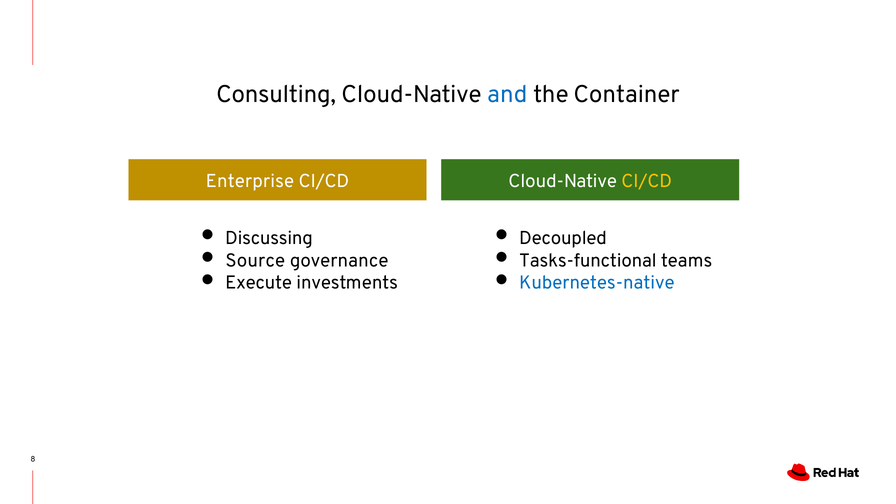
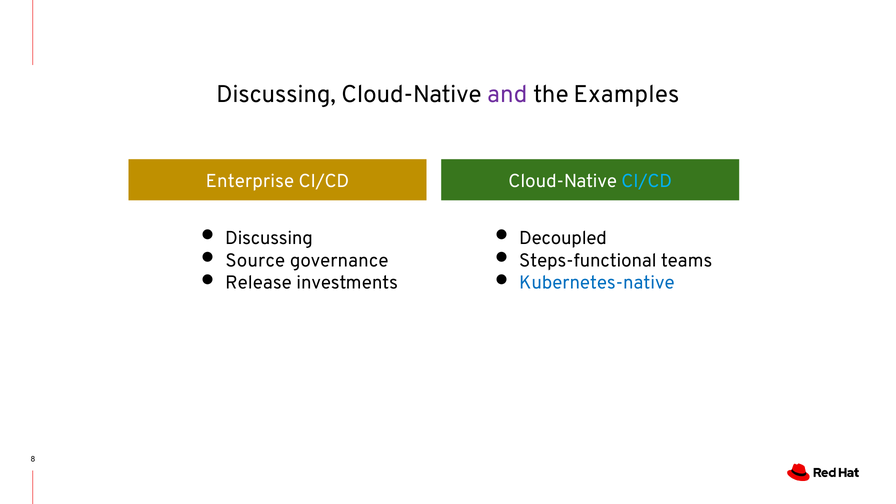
Consulting at (276, 94): Consulting -> Discussing
and colour: blue -> purple
Container: Container -> Examples
CI/CD at (647, 181) colour: yellow -> light blue
Tasks-functional: Tasks-functional -> Steps-functional
Execute: Execute -> Release
